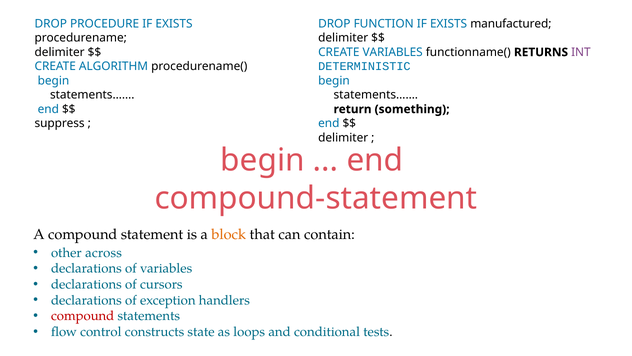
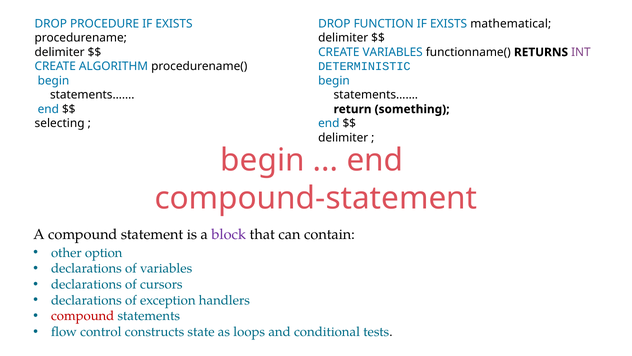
manufactured: manufactured -> mathematical
suppress: suppress -> selecting
block colour: orange -> purple
across: across -> option
